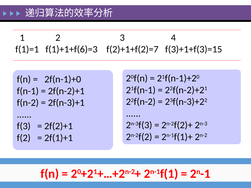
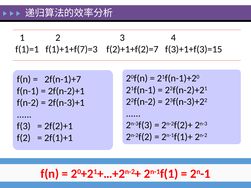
f(1)+1+f(6)=3: f(1)+1+f(6)=3 -> f(1)+1+f(7)=3
2f(n-1)+0: 2f(n-1)+0 -> 2f(n-1)+7
